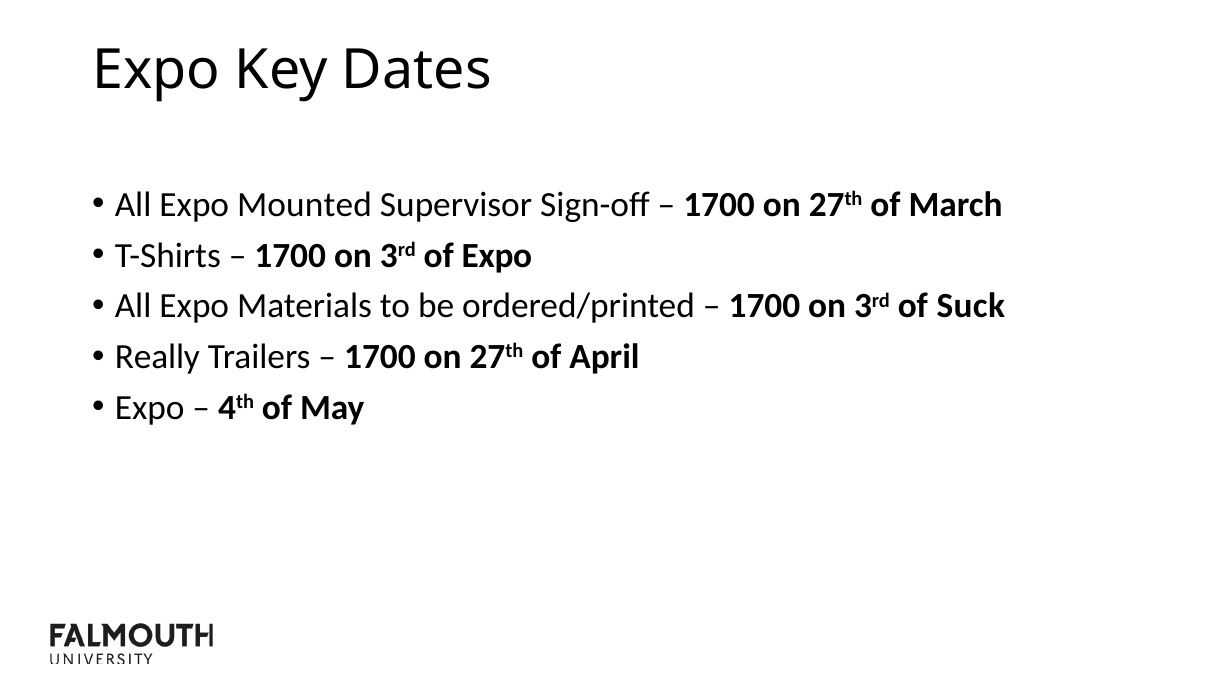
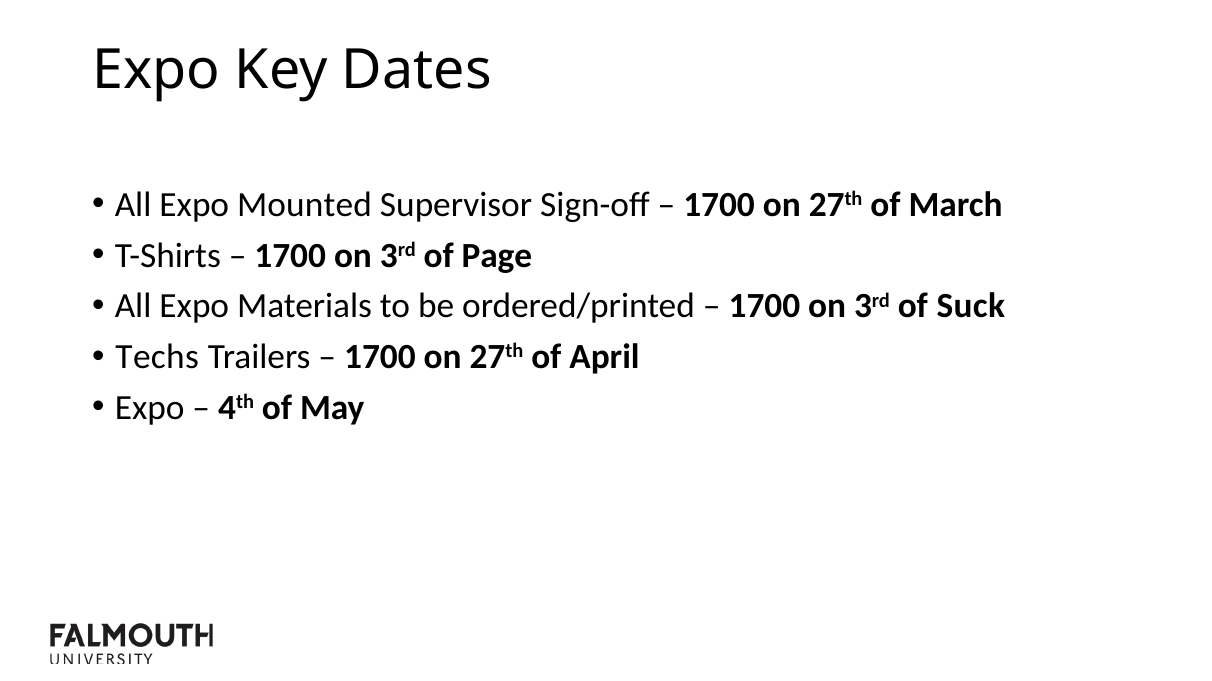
of Expo: Expo -> Page
Really: Really -> Techs
